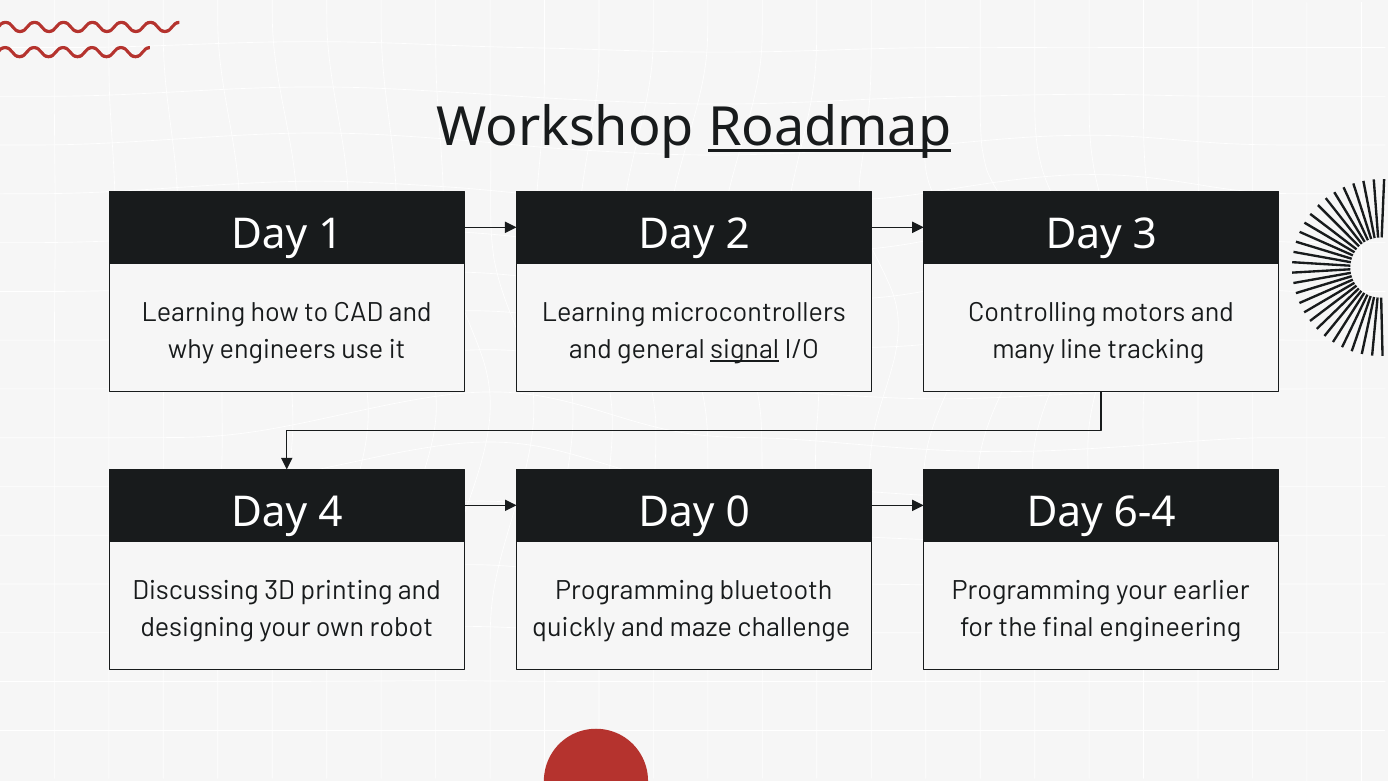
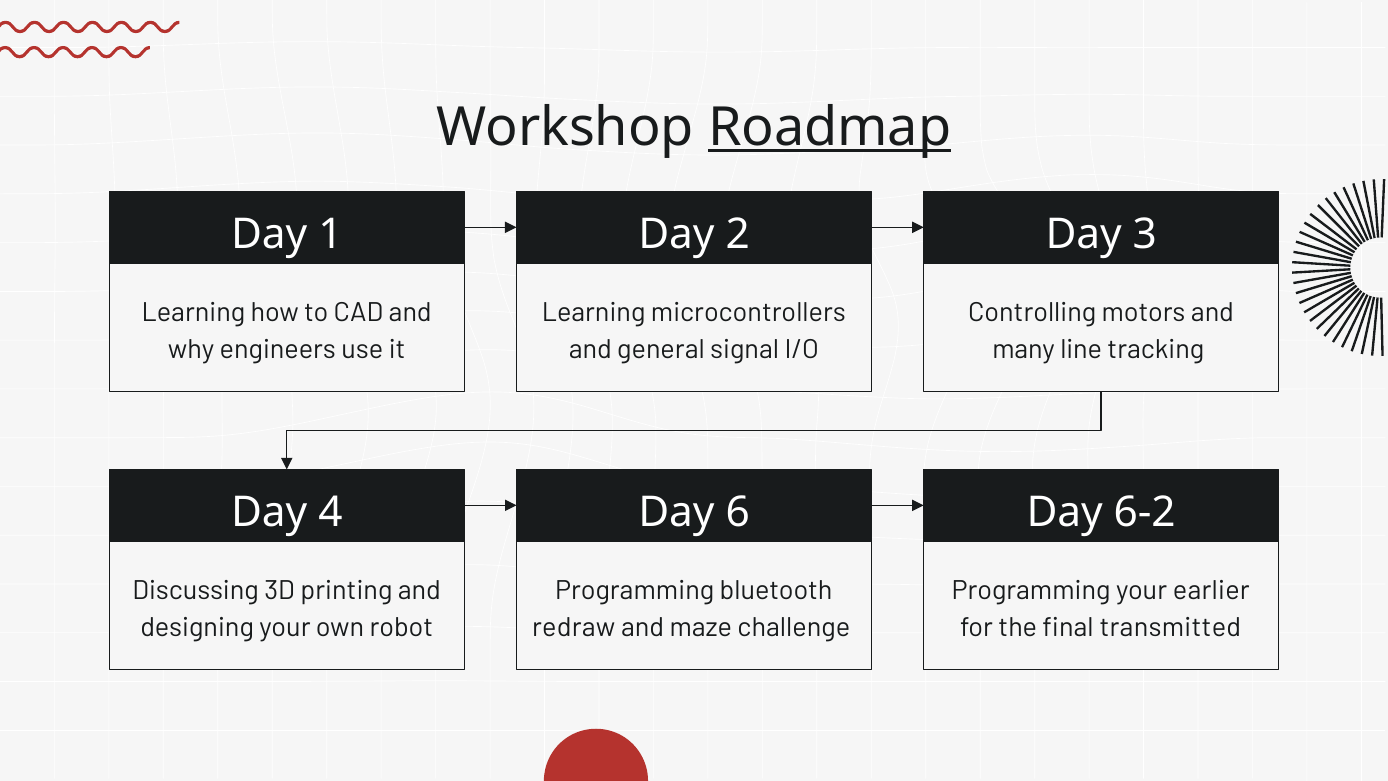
signal underline: present -> none
0: 0 -> 6
6-4: 6-4 -> 6-2
quickly: quickly -> redraw
engineering: engineering -> transmitted
